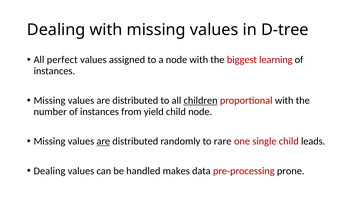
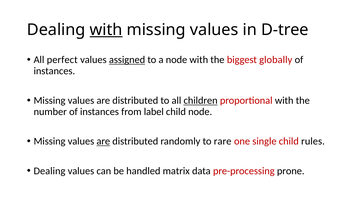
with at (106, 30) underline: none -> present
assigned underline: none -> present
learning: learning -> globally
yield: yield -> label
leads: leads -> rules
makes: makes -> matrix
